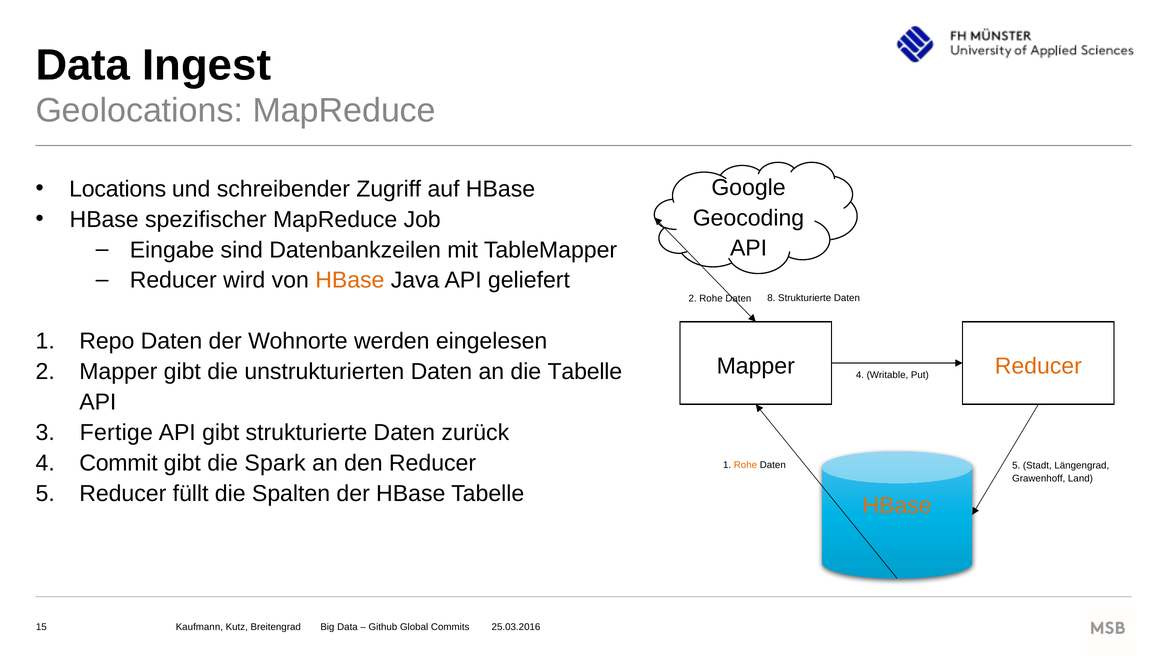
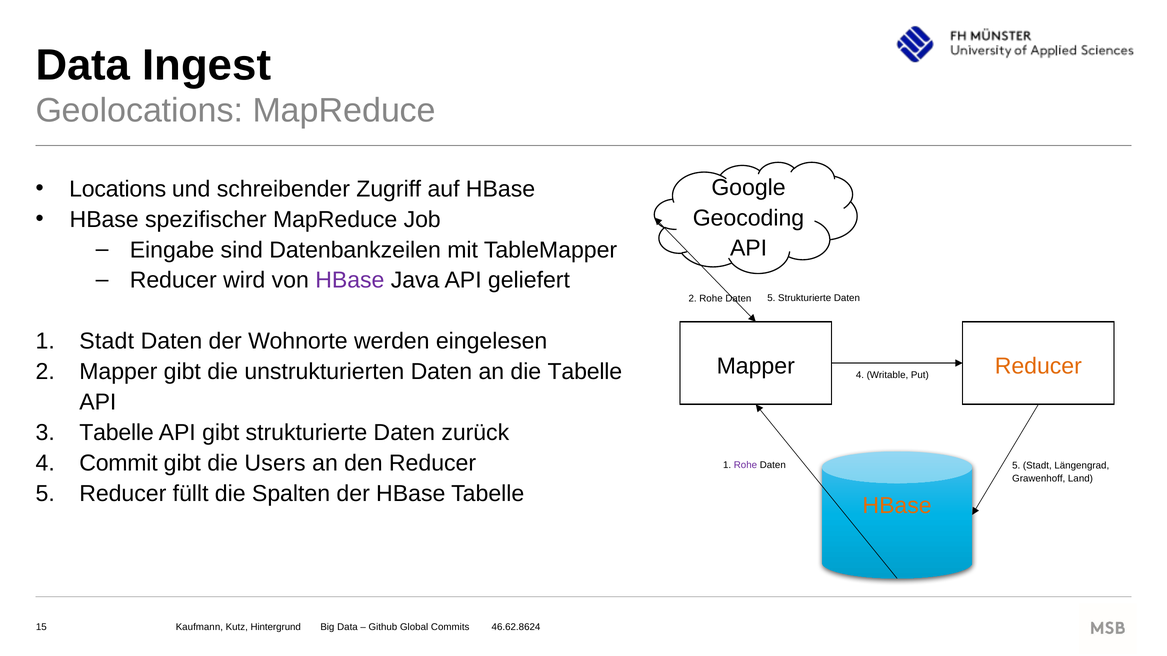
HBase at (350, 281) colour: orange -> purple
Daten 8: 8 -> 5
1 Repo: Repo -> Stadt
3 Fertige: Fertige -> Tabelle
Spark: Spark -> Users
Rohe at (745, 465) colour: orange -> purple
Breitengrad: Breitengrad -> Hintergrund
25.03.2016: 25.03.2016 -> 46.62.8624
